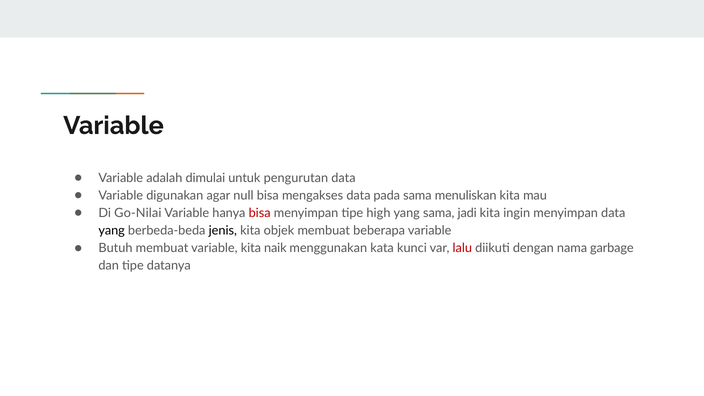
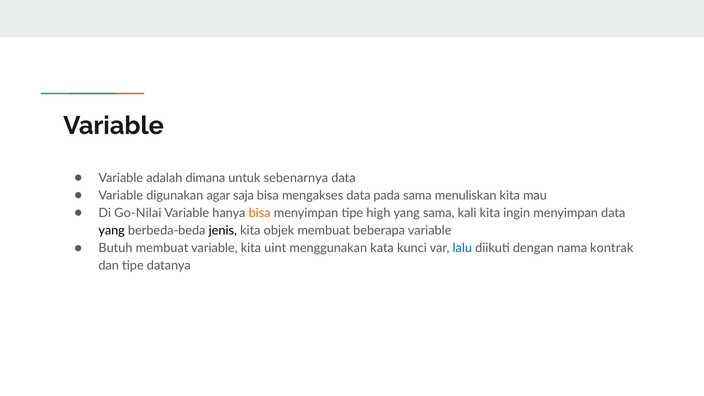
dimulai: dimulai -> dimana
pengurutan: pengurutan -> sebenarnya
null: null -> saja
bisa at (260, 213) colour: red -> orange
jadi: jadi -> kali
naik: naik -> uint
lalu colour: red -> blue
garbage: garbage -> kontrak
